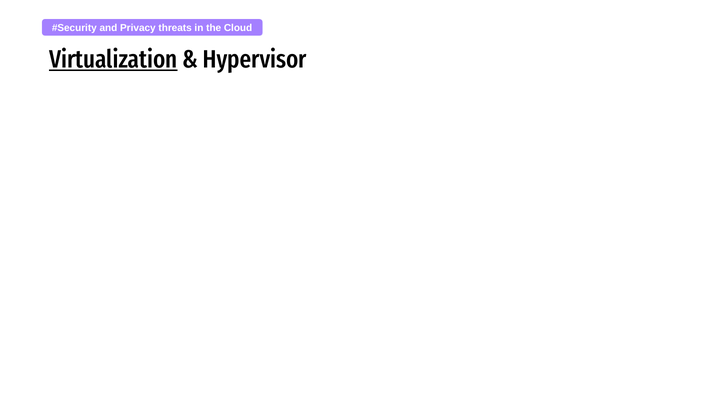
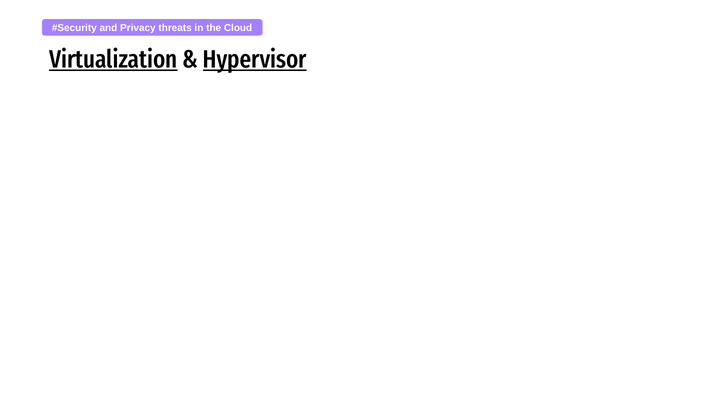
Hypervisor underline: none -> present
